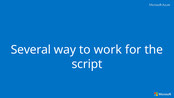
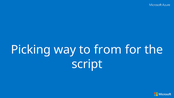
Several: Several -> Picking
work: work -> from
